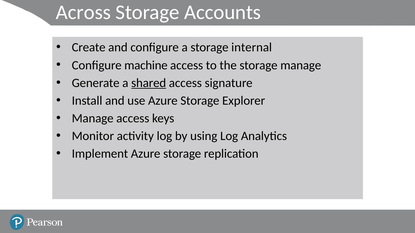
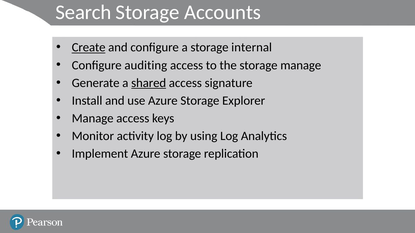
Across: Across -> Search
Create underline: none -> present
machine: machine -> auditing
